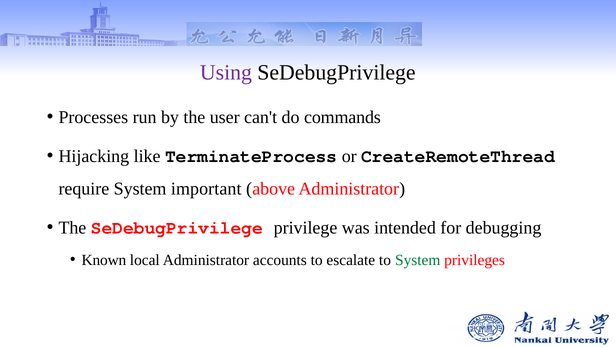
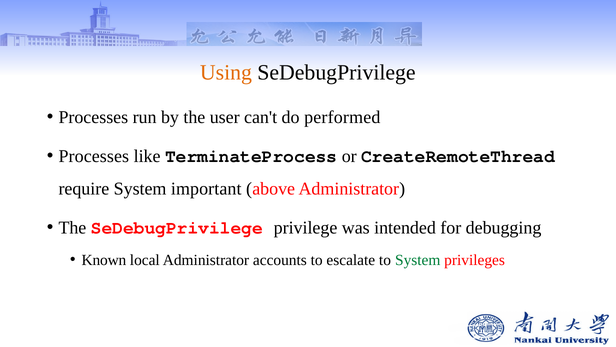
Using colour: purple -> orange
commands: commands -> performed
Hijacking at (94, 156): Hijacking -> Processes
